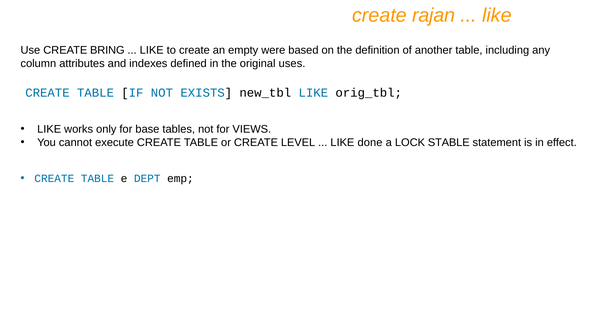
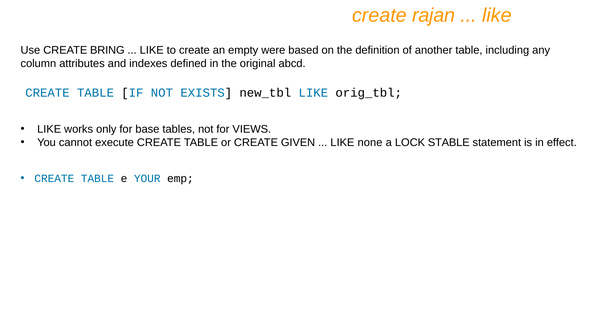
uses: uses -> abcd
LEVEL: LEVEL -> GIVEN
done: done -> none
DEPT: DEPT -> YOUR
